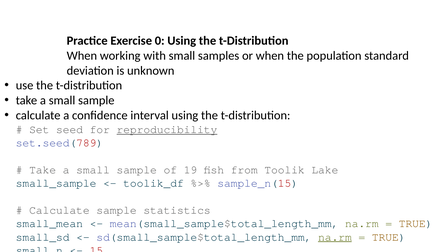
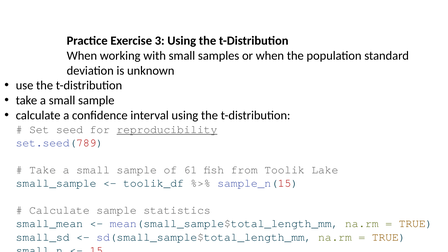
Exercise 0: 0 -> 3
19: 19 -> 61
na.rm at (335, 237) underline: present -> none
